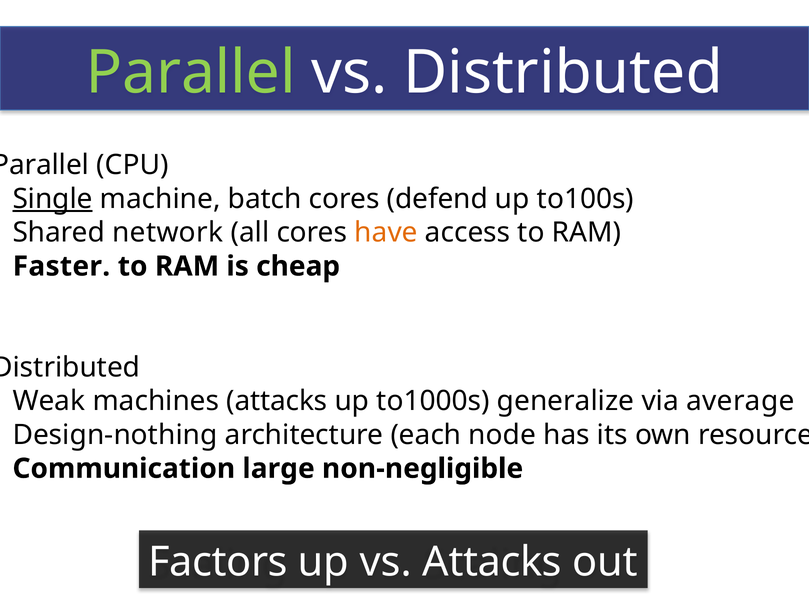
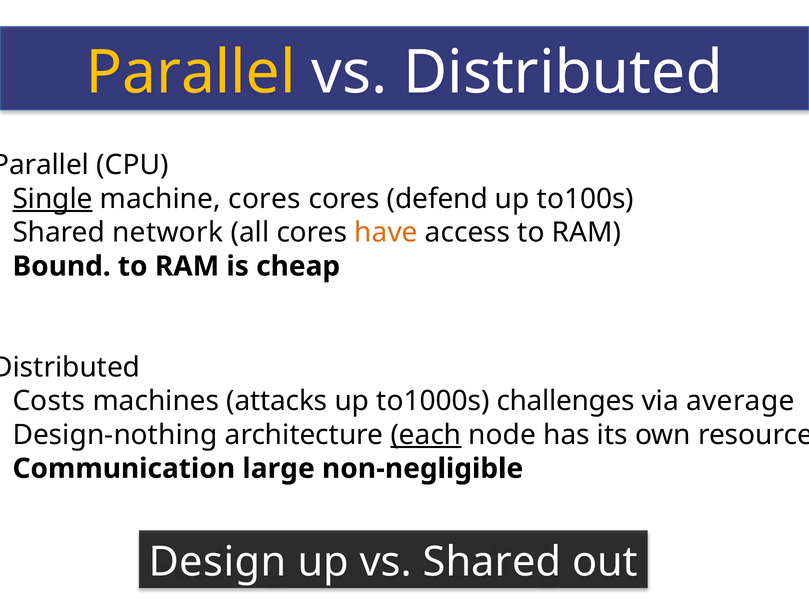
Parallel at (191, 72) colour: light green -> yellow
machine batch: batch -> cores
Faster: Faster -> Bound
Weak: Weak -> Costs
generalize: generalize -> challenges
each underline: none -> present
Factors: Factors -> Design
vs Attacks: Attacks -> Shared
